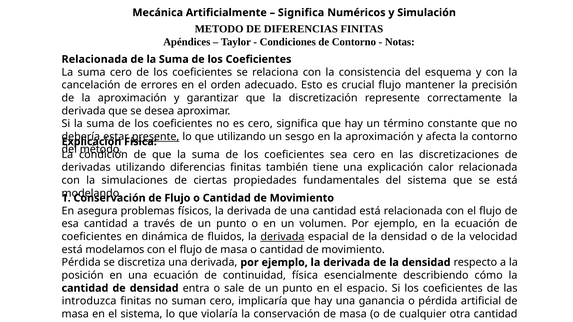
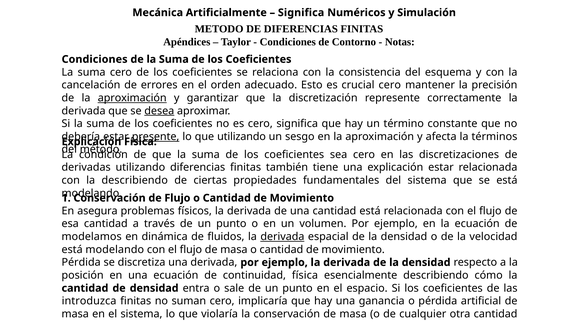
Relacionada at (95, 59): Relacionada -> Condiciones
crucial flujo: flujo -> cero
aproximación at (132, 98) underline: none -> present
desea underline: none -> present
la contorno: contorno -> términos
explicación calor: calor -> estar
la simulaciones: simulaciones -> describiendo
coeficientes at (92, 237): coeficientes -> modelamos
modelamos at (115, 250): modelamos -> modelando
